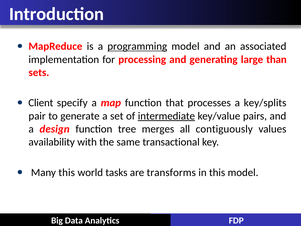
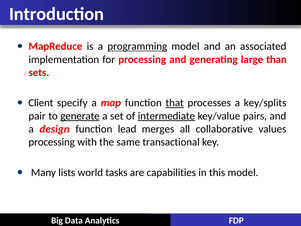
that underline: none -> present
generate underline: none -> present
tree: tree -> lead
contiguously: contiguously -> collaborative
availability at (52, 142): availability -> processing
Many this: this -> lists
transforms: transforms -> capabilities
